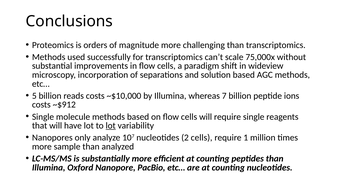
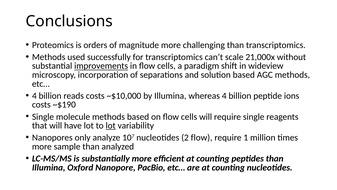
75,000x: 75,000x -> 21,000x
improvements underline: none -> present
5 at (34, 96): 5 -> 4
whereas 7: 7 -> 4
~$912: ~$912 -> ~$190
2 cells: cells -> flow
